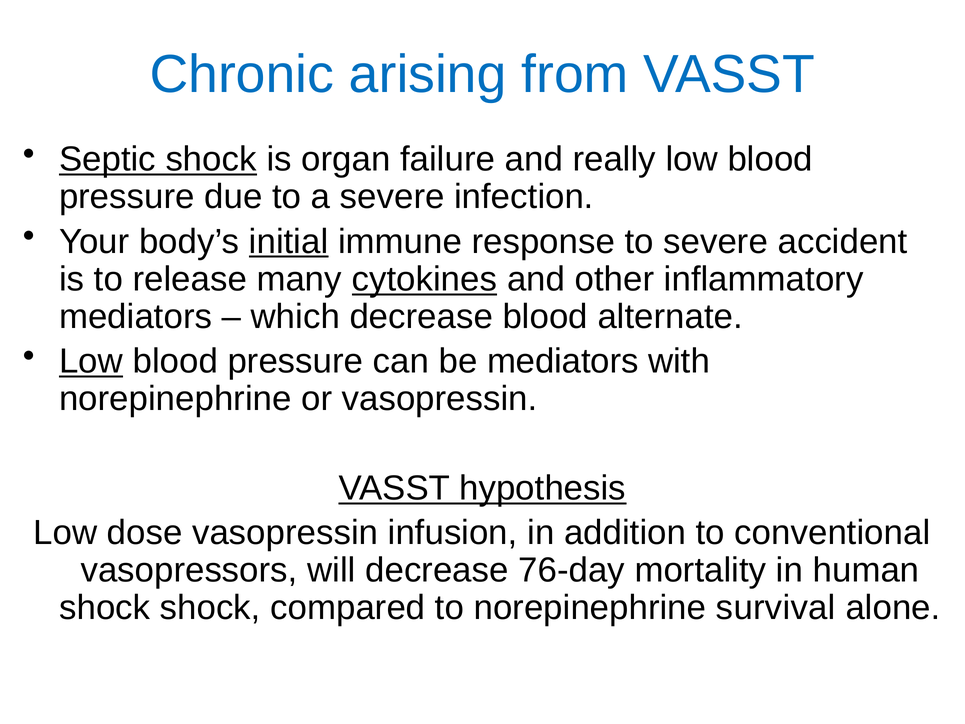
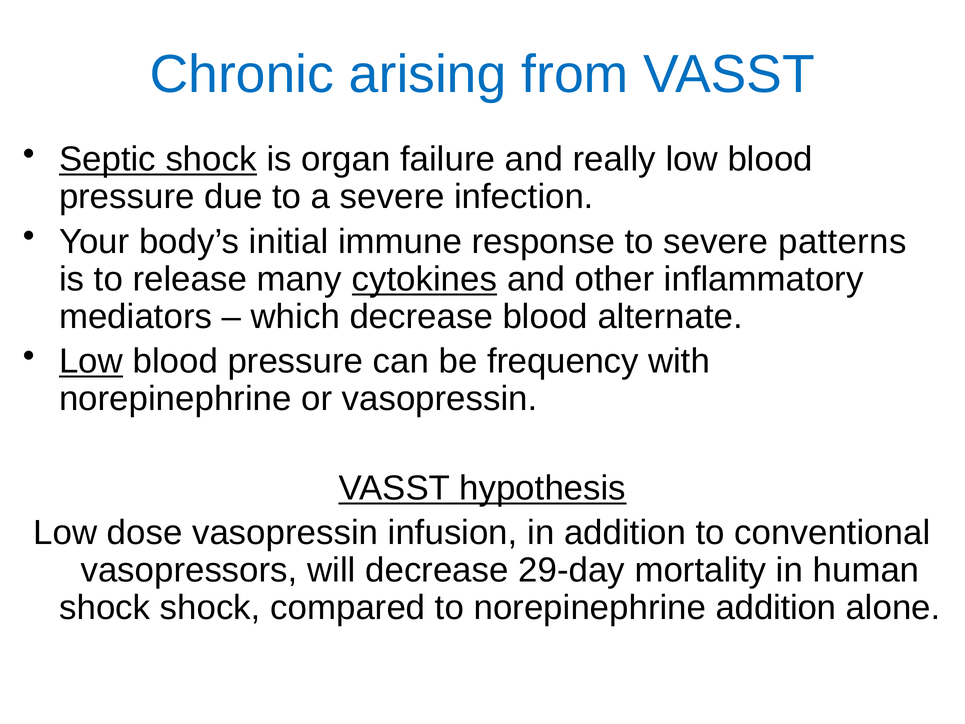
initial underline: present -> none
accident: accident -> patterns
be mediators: mediators -> frequency
76-day: 76-day -> 29-day
norepinephrine survival: survival -> addition
